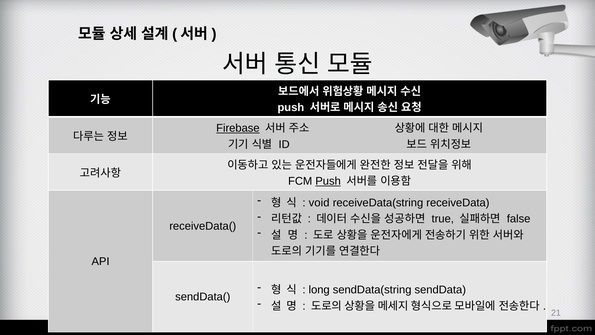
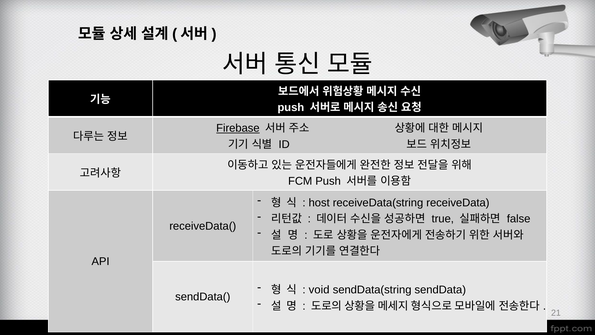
Push at (328, 181) underline: present -> none
void: void -> host
long: long -> void
